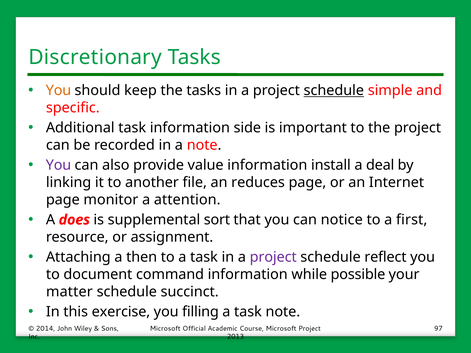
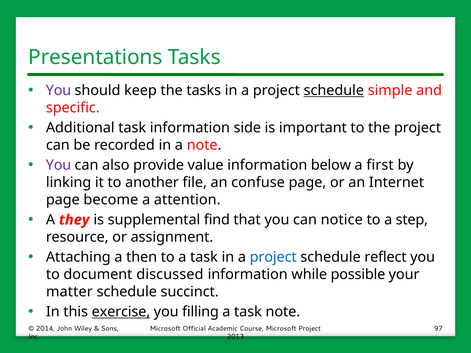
Discretionary: Discretionary -> Presentations
You at (58, 90) colour: orange -> purple
install: install -> below
deal: deal -> first
reduces: reduces -> confuse
monitor: monitor -> become
does: does -> they
sort: sort -> find
first: first -> step
project at (273, 257) colour: purple -> blue
command: command -> discussed
exercise underline: none -> present
